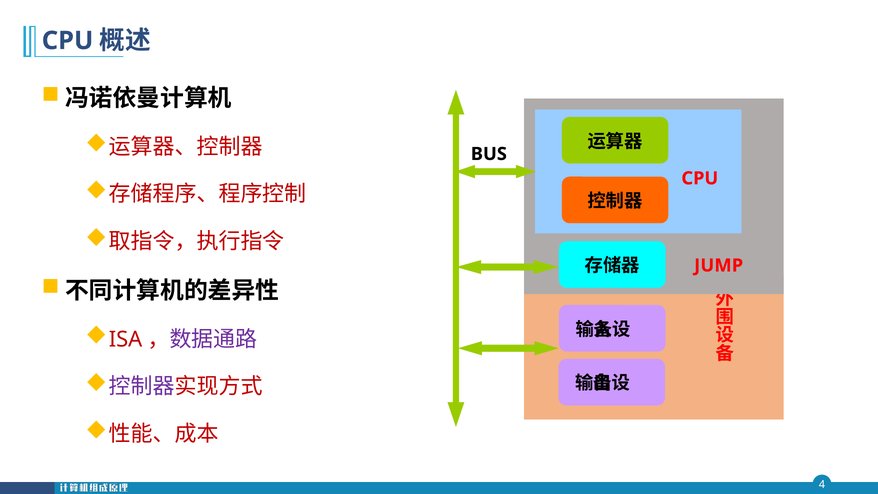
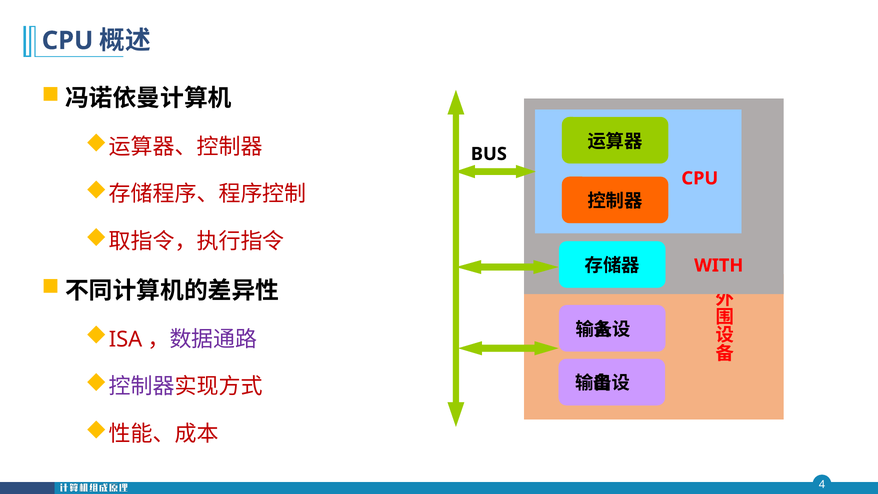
JUMP: JUMP -> WITH
